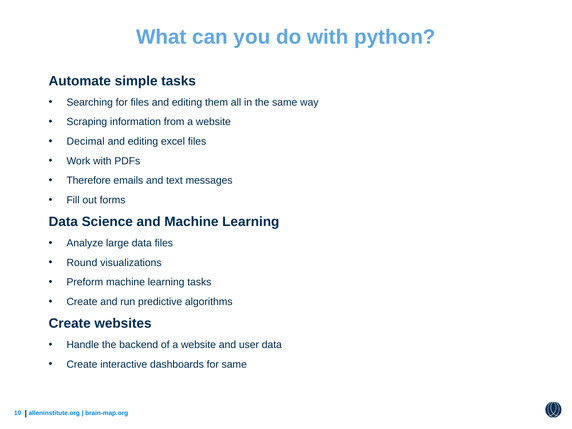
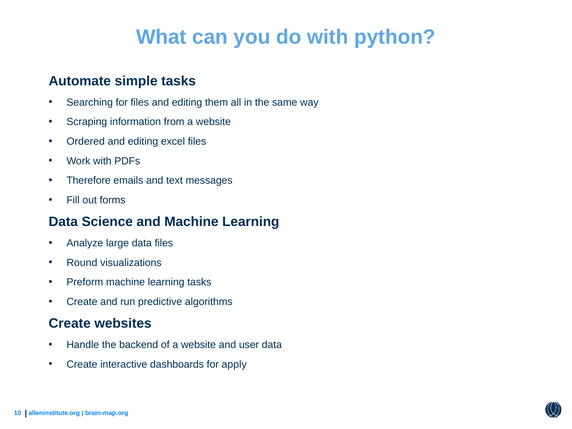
Decimal: Decimal -> Ordered
for same: same -> apply
